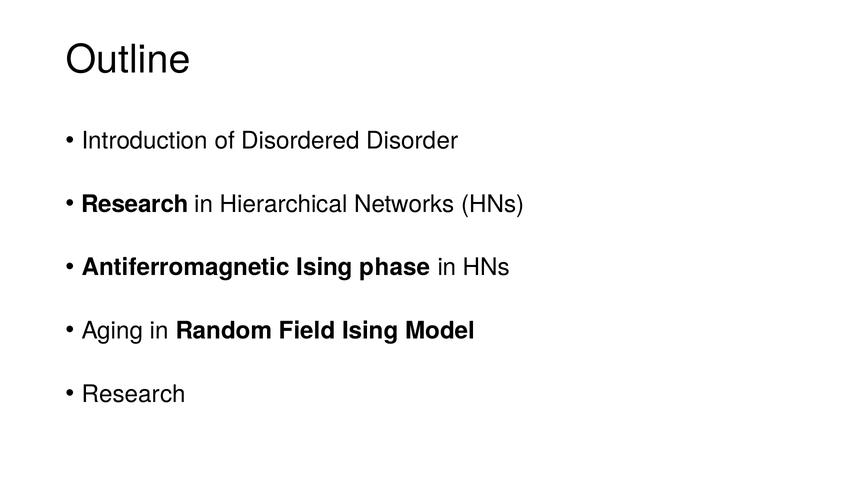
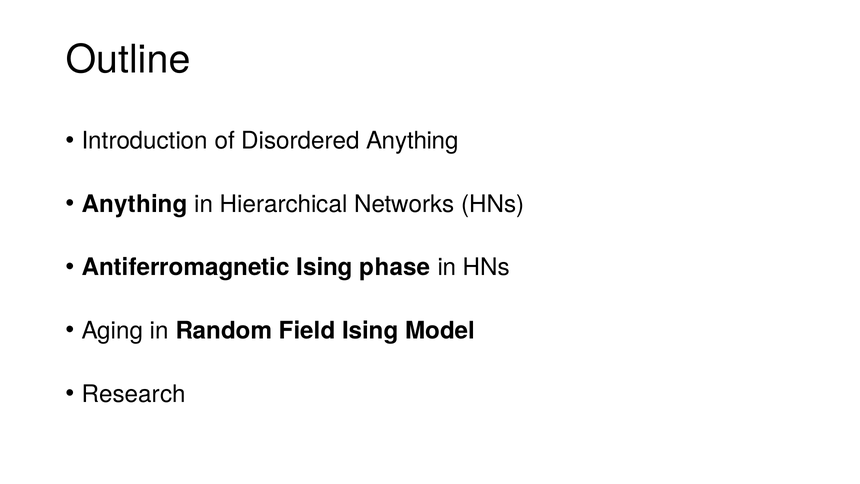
Disordered Disorder: Disorder -> Anything
Research at (135, 204): Research -> Anything
